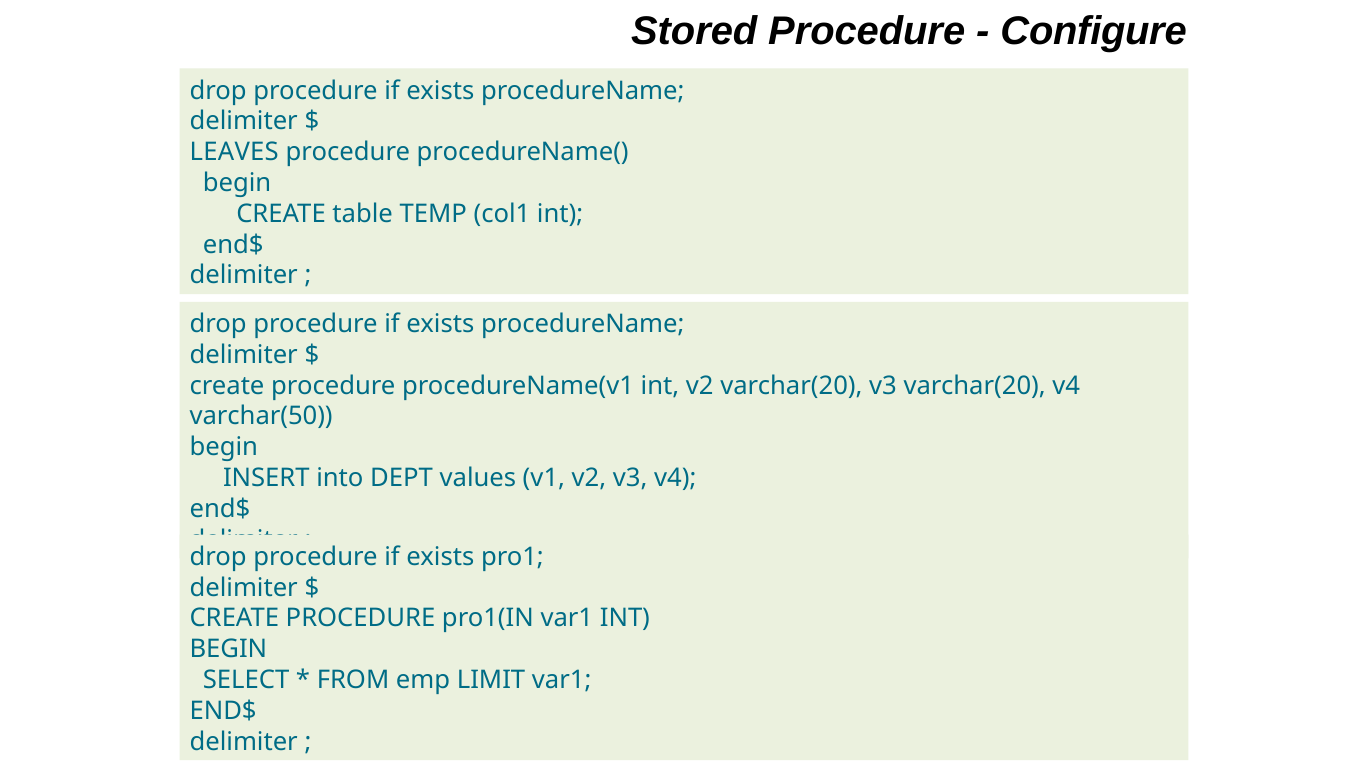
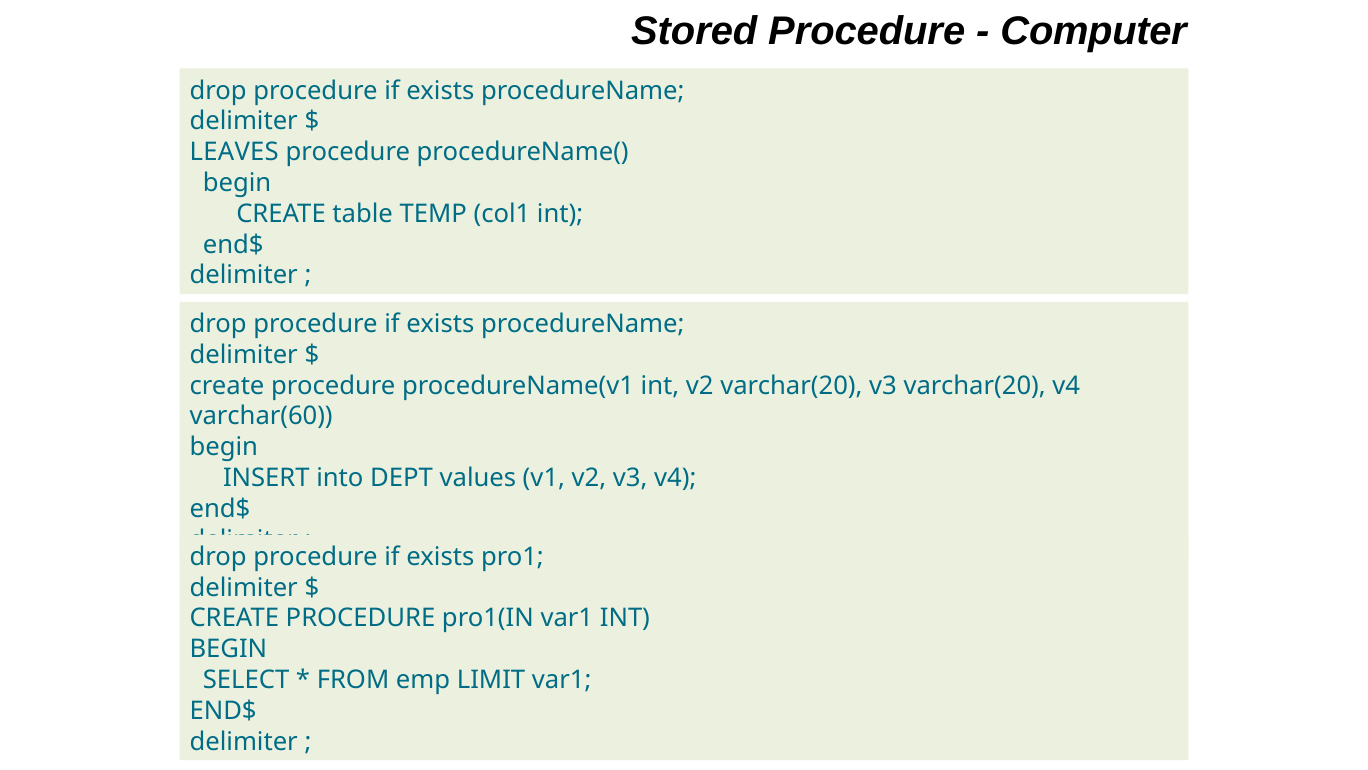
Configure: Configure -> Computer
varchar(50: varchar(50 -> varchar(60
